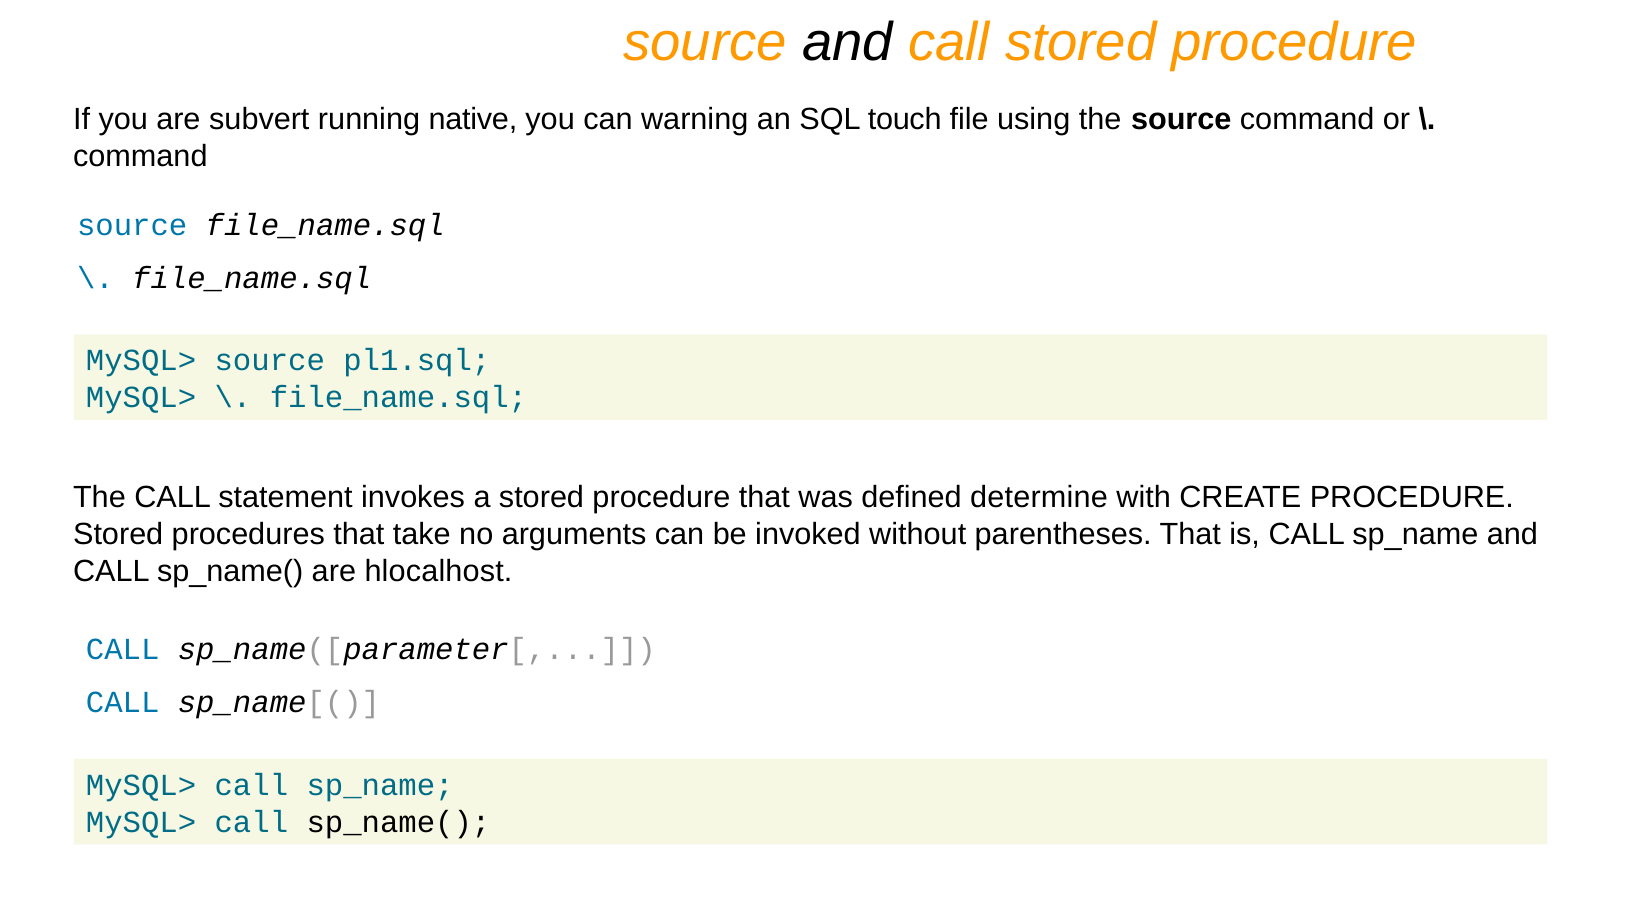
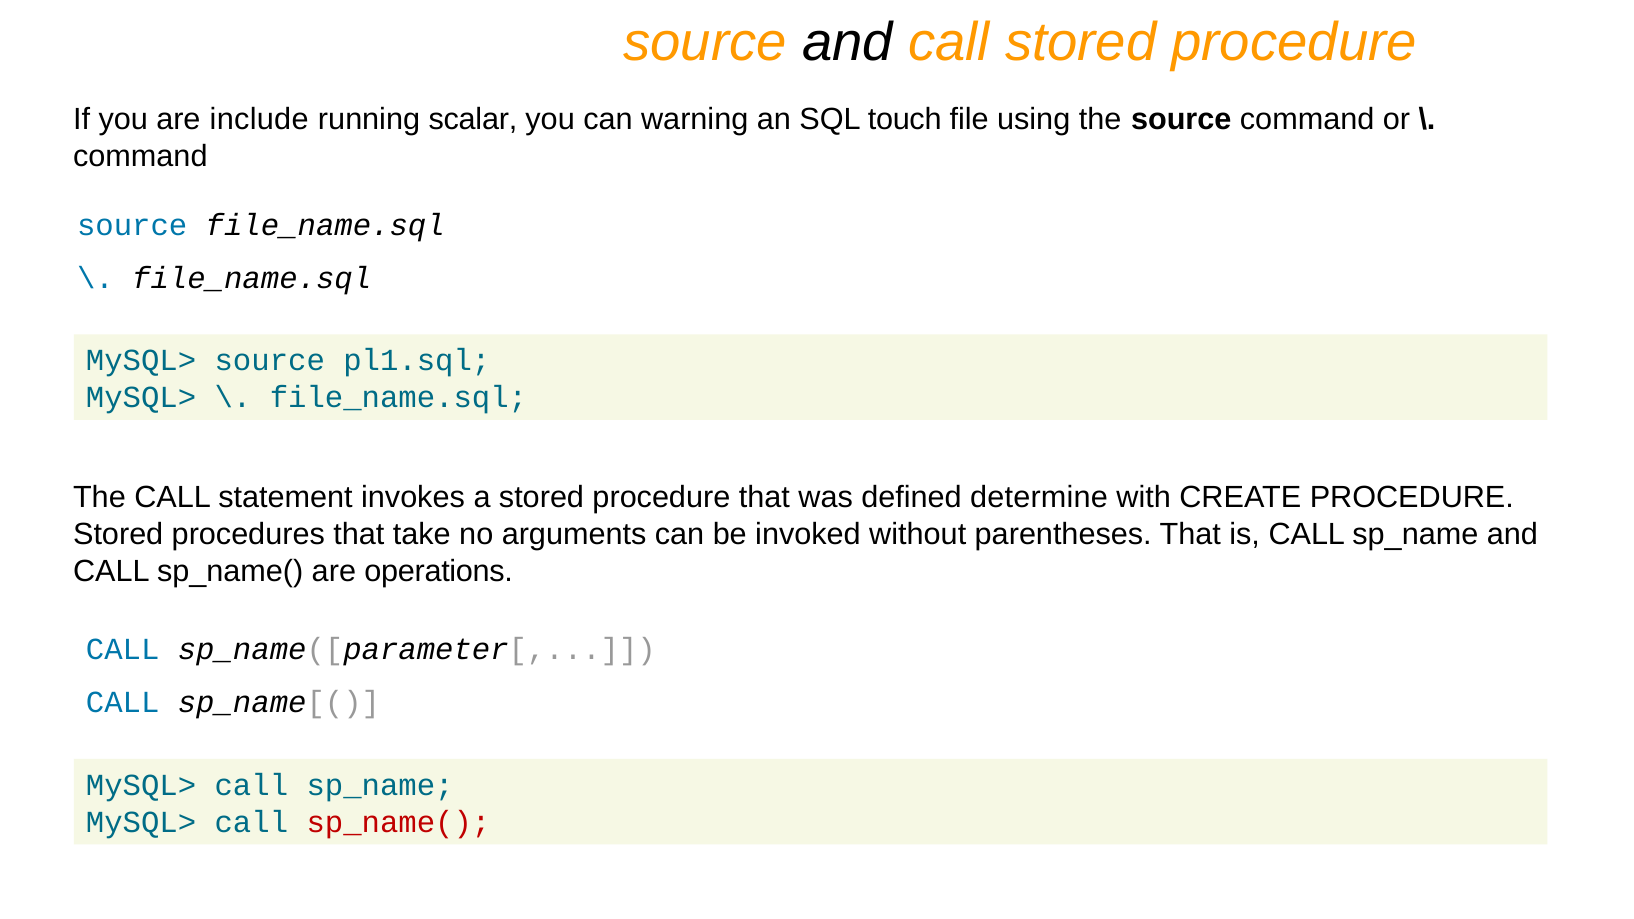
subvert: subvert -> include
native: native -> scalar
hlocalhost: hlocalhost -> operations
sp_name( at (398, 822) colour: black -> red
